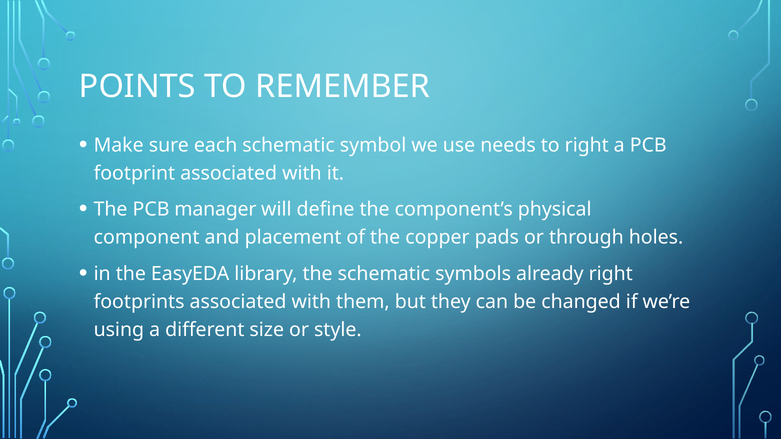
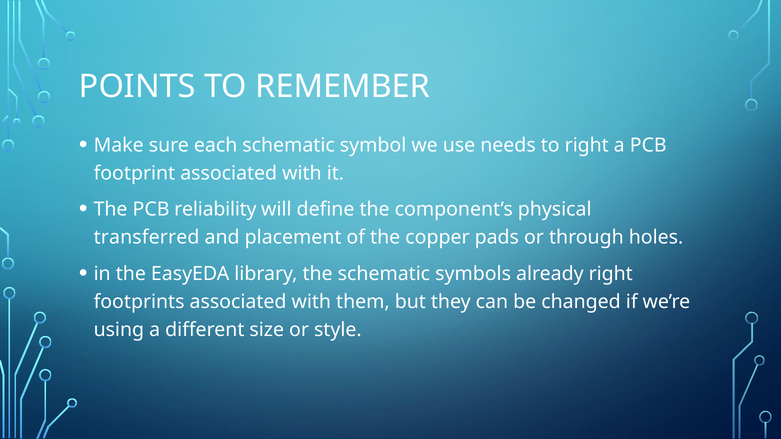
manager: manager -> reliability
component: component -> transferred
